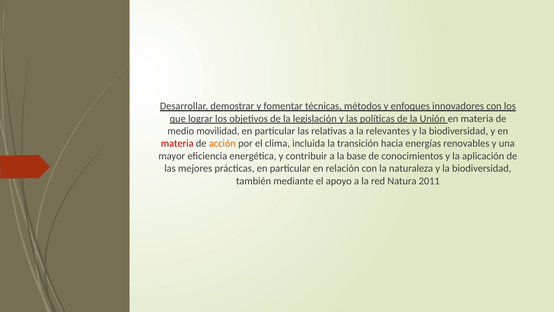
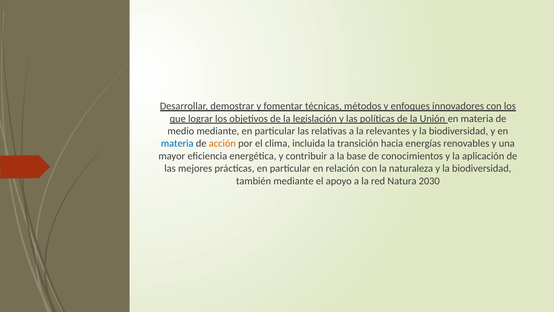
medio movilidad: movilidad -> mediante
materia at (177, 143) colour: red -> blue
2011: 2011 -> 2030
